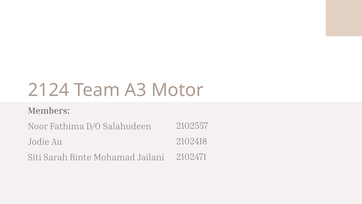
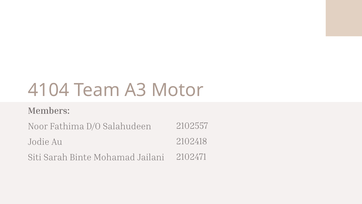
2124: 2124 -> 4104
